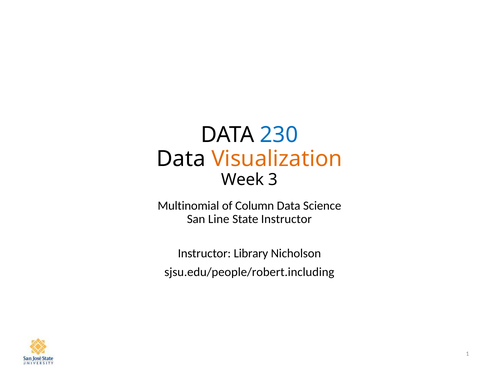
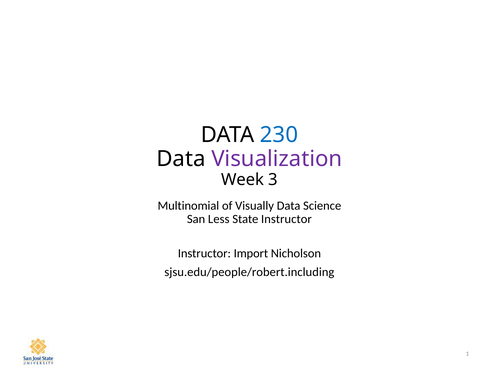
Visualization colour: orange -> purple
Column: Column -> Visually
Line: Line -> Less
Library: Library -> Import
